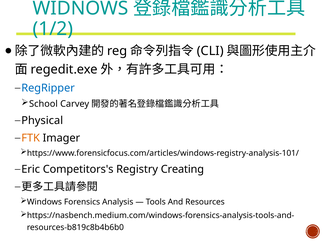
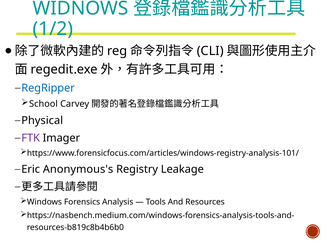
FTK colour: orange -> purple
Competitors's: Competitors's -> Anonymous's
Creating: Creating -> Leakage
